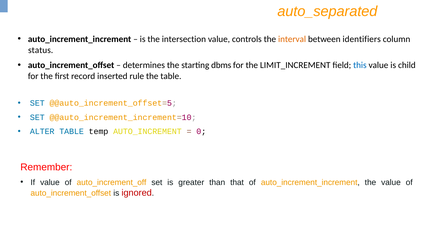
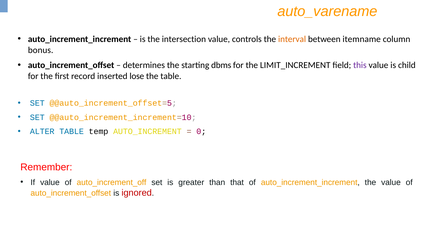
auto_separated: auto_separated -> auto_varename
identifiers: identifiers -> itemname
status: status -> bonus
this colour: blue -> purple
rule: rule -> lose
